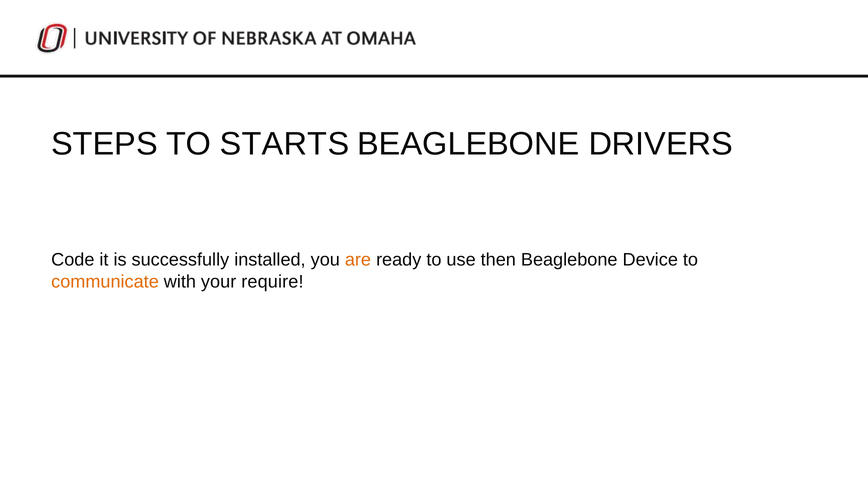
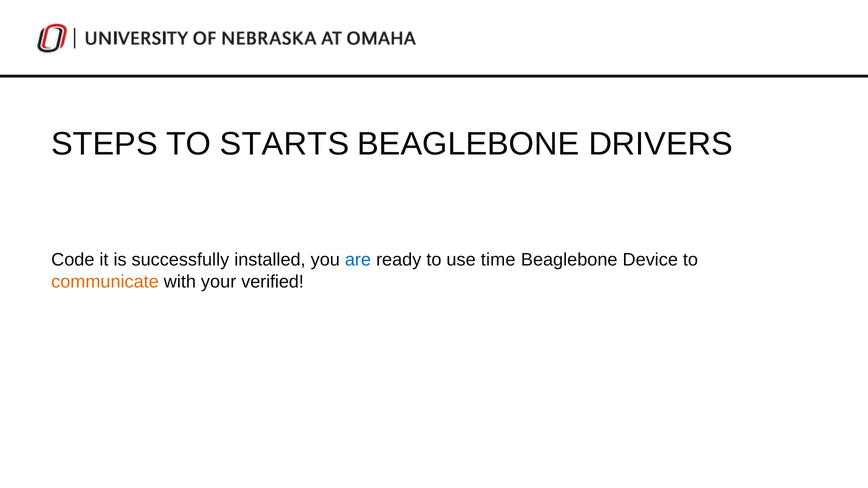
are colour: orange -> blue
then: then -> time
require: require -> verified
